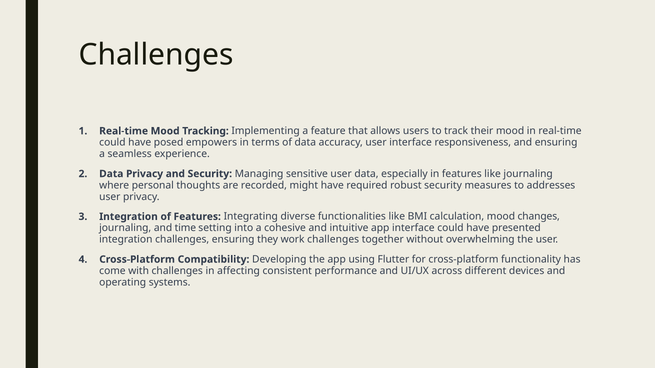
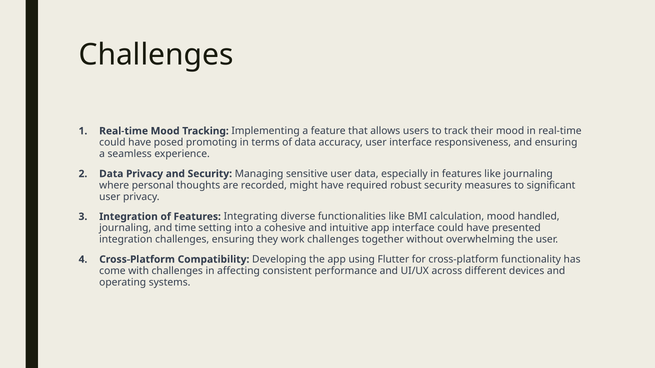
empowers: empowers -> promoting
addresses: addresses -> significant
changes: changes -> handled
